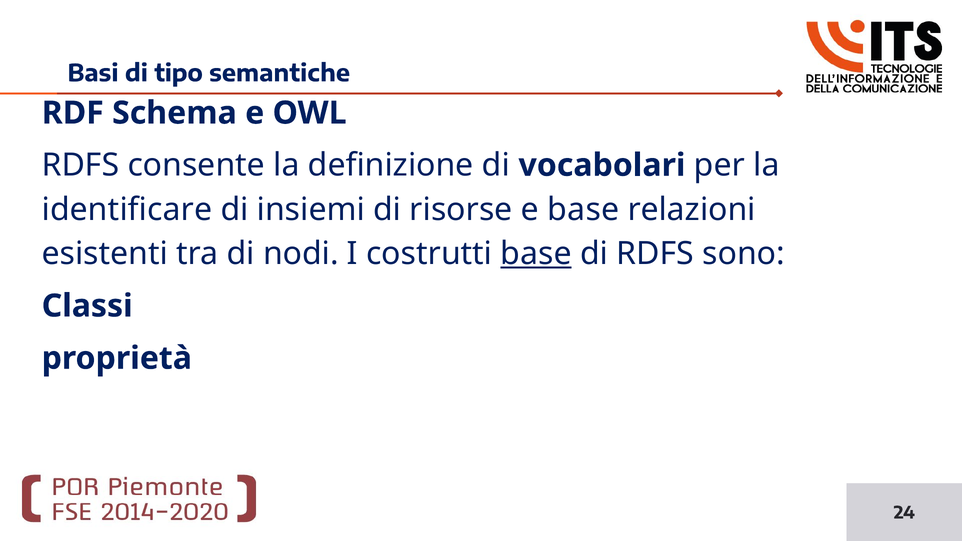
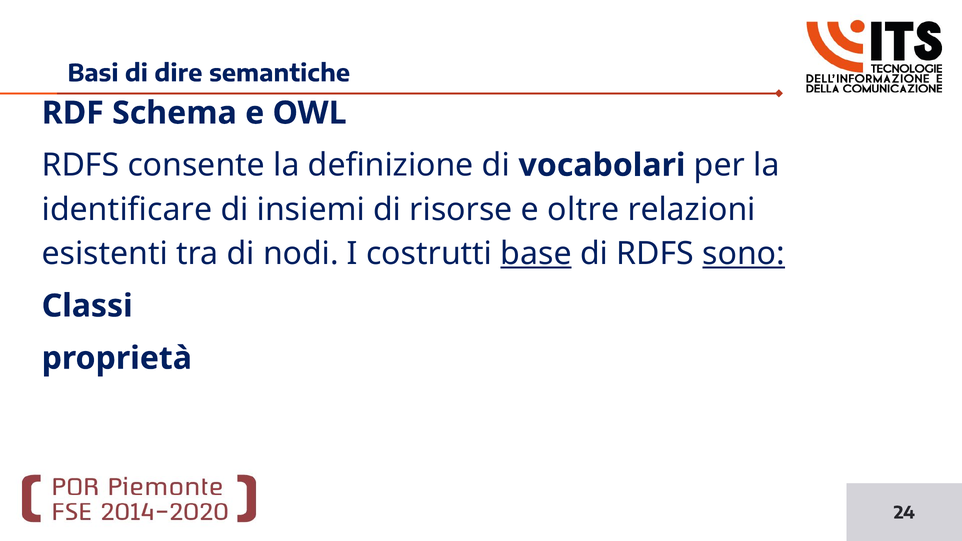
tipo: tipo -> dire
e base: base -> oltre
sono underline: none -> present
